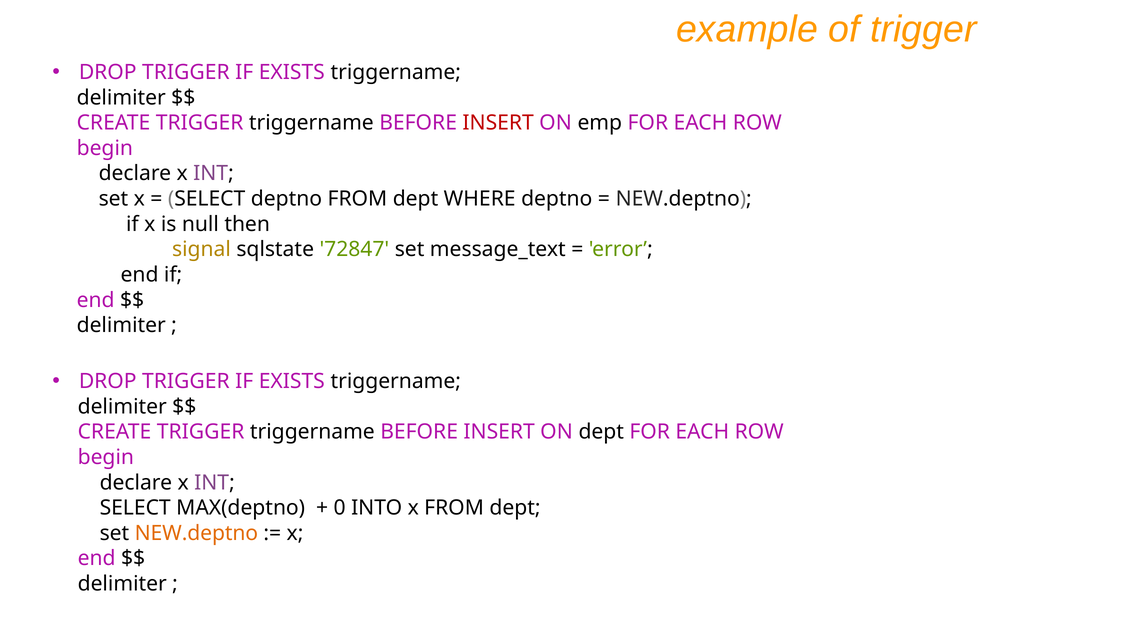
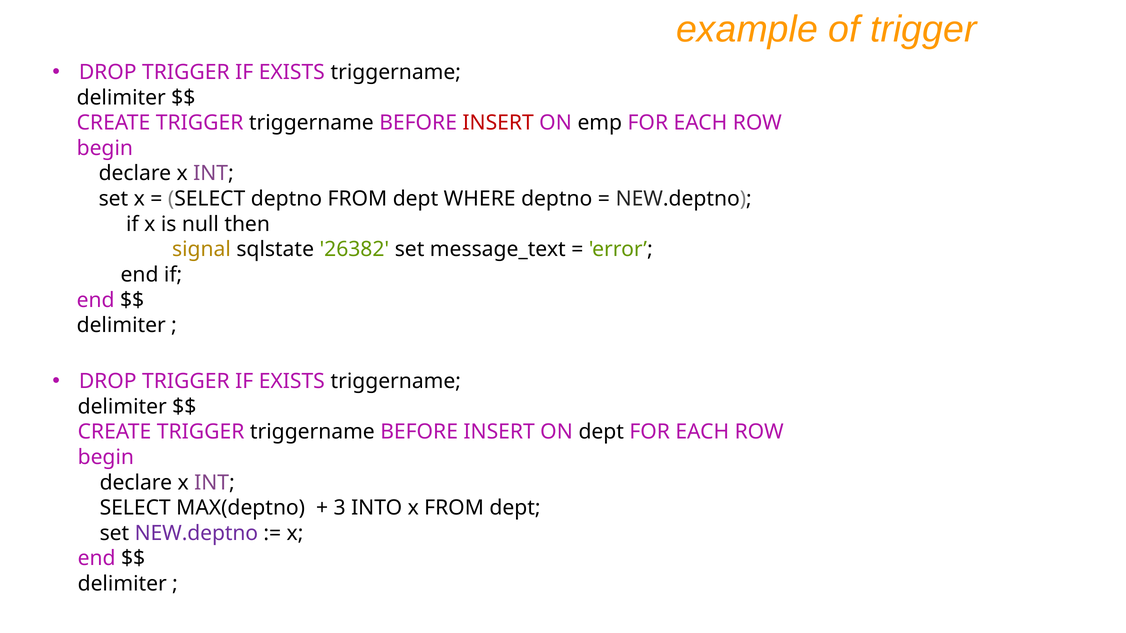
72847: 72847 -> 26382
0: 0 -> 3
NEW.deptno at (196, 534) colour: orange -> purple
